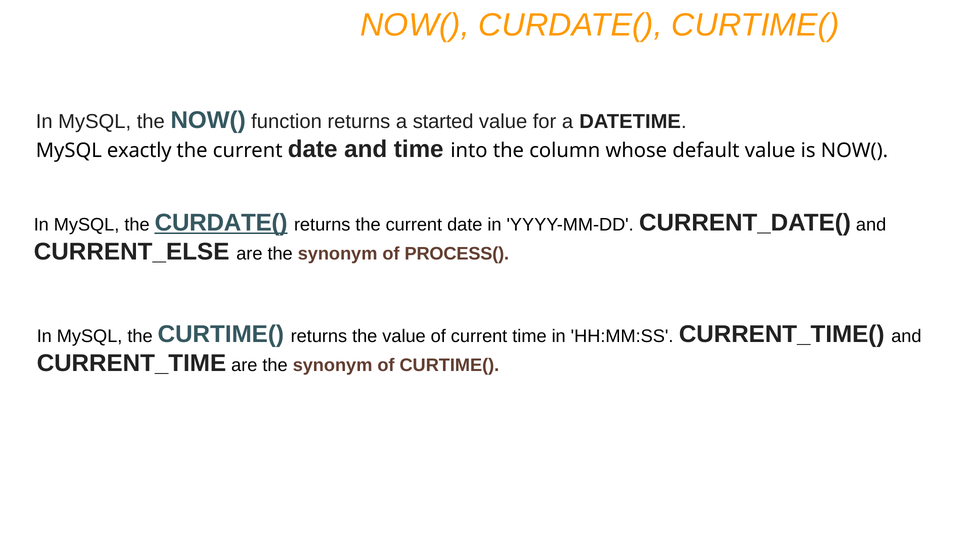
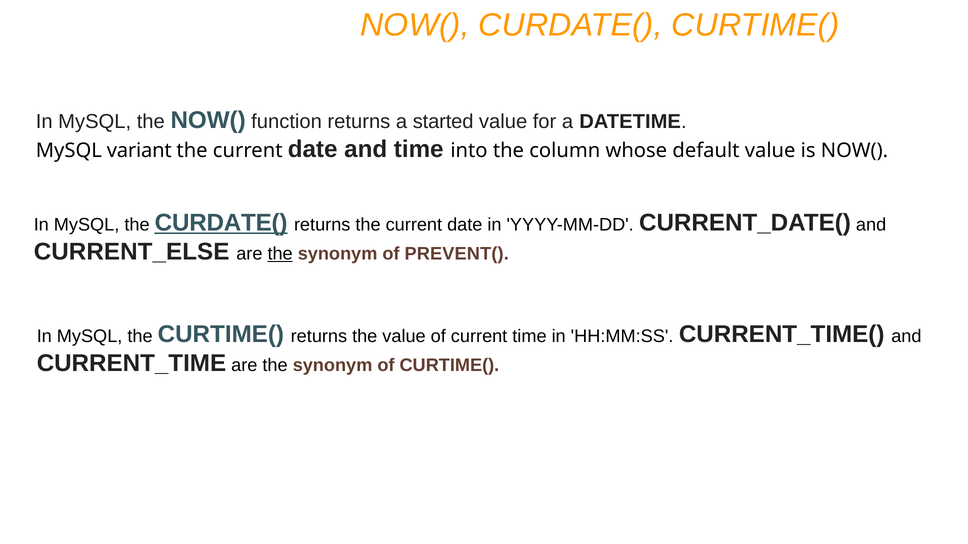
exactly: exactly -> variant
the at (280, 254) underline: none -> present
PROCESS(: PROCESS( -> PREVENT(
